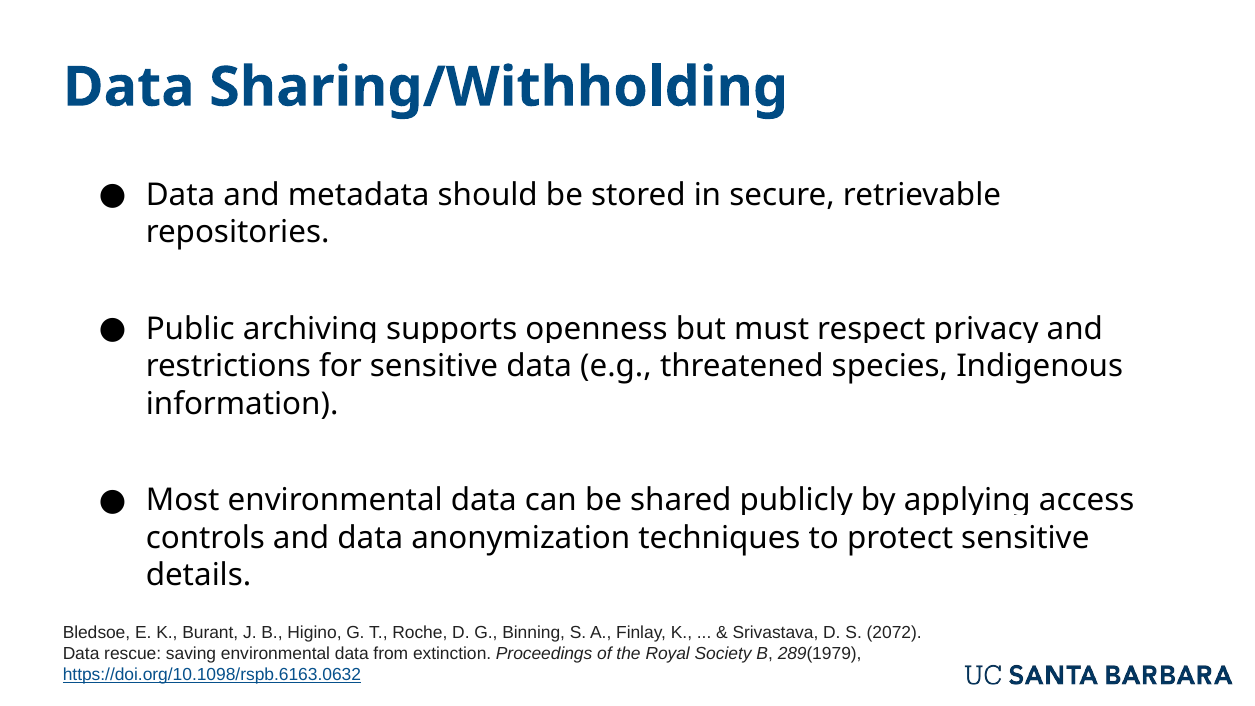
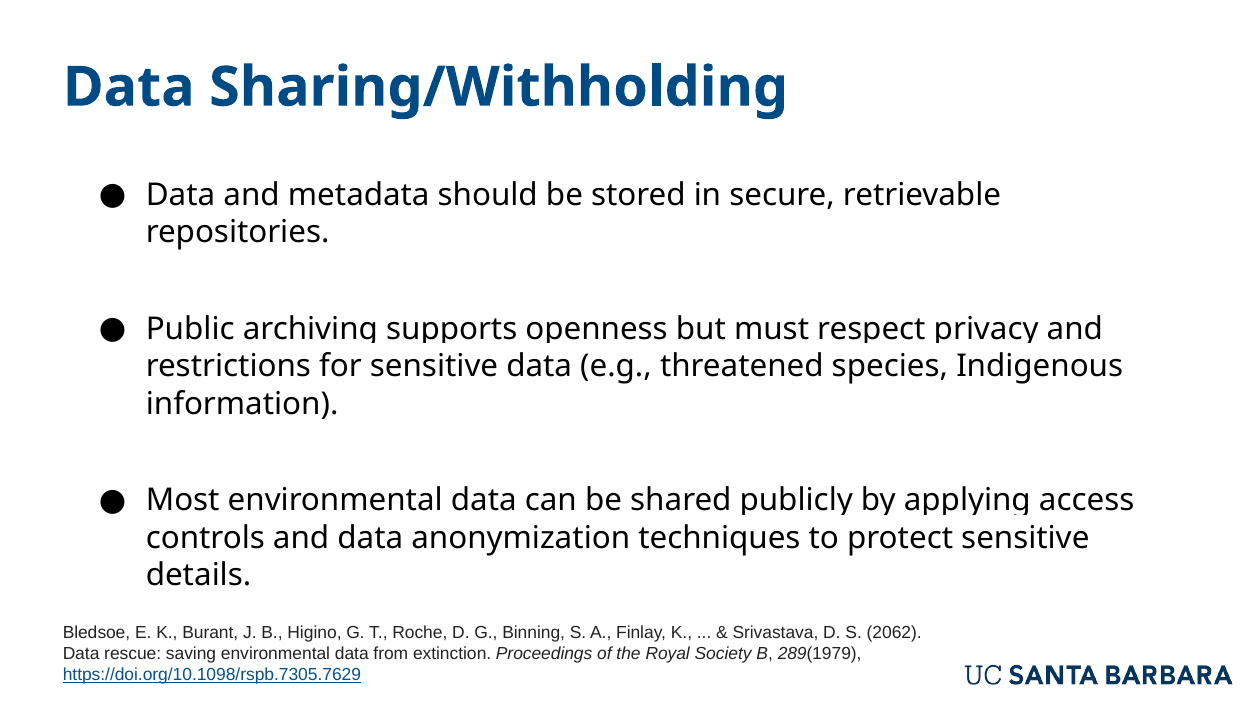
2072: 2072 -> 2062
https://doi.org/10.1098/rspb.6163.0632: https://doi.org/10.1098/rspb.6163.0632 -> https://doi.org/10.1098/rspb.7305.7629
